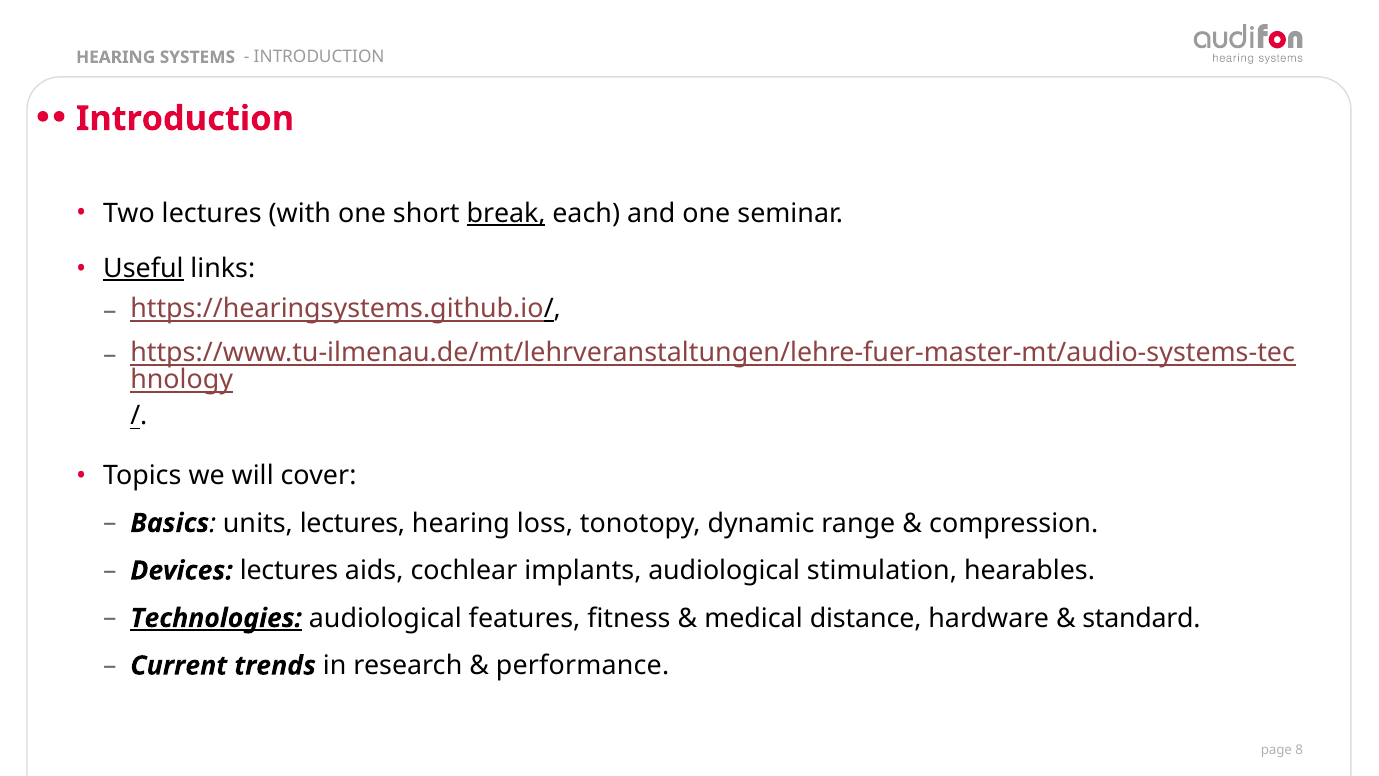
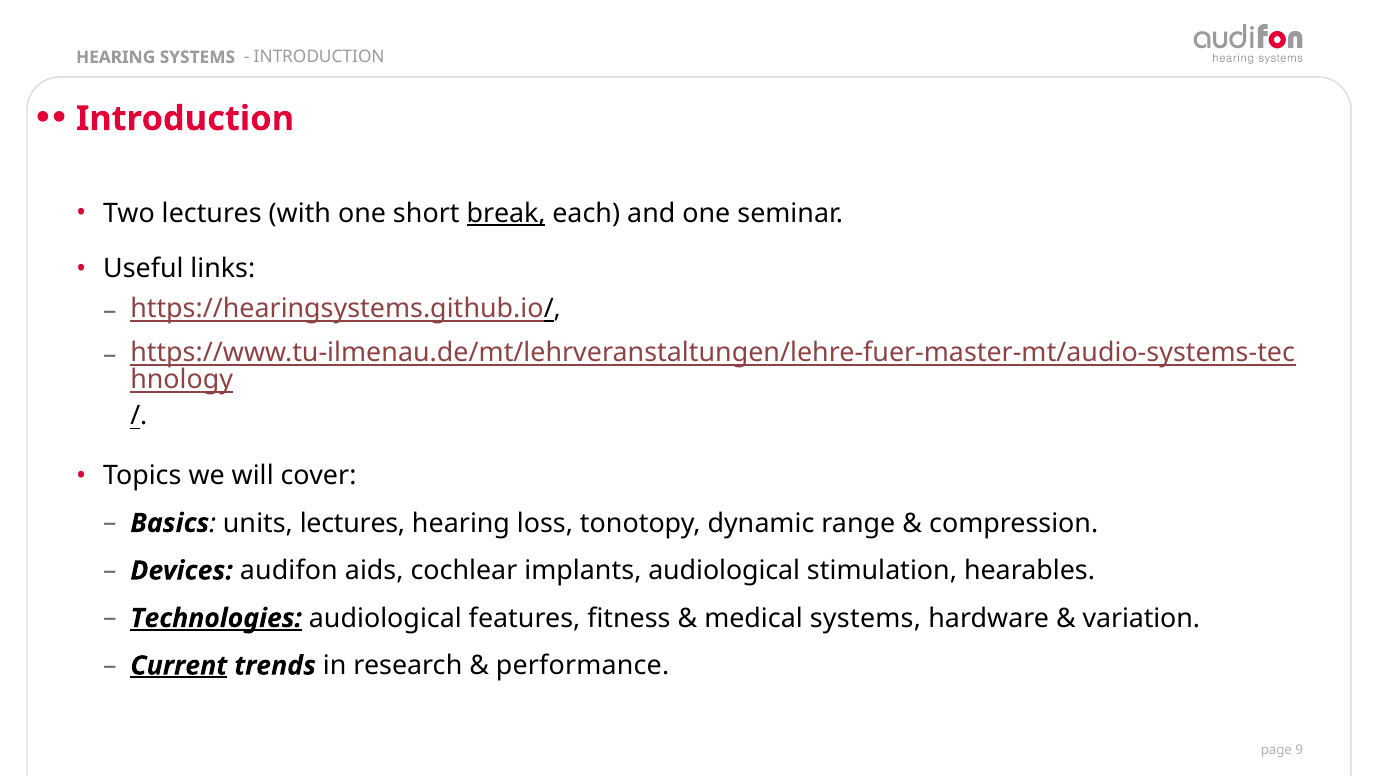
Useful underline: present -> none
Devices lectures: lectures -> audifon
medical distance: distance -> systems
standard: standard -> variation
Current underline: none -> present
8: 8 -> 9
